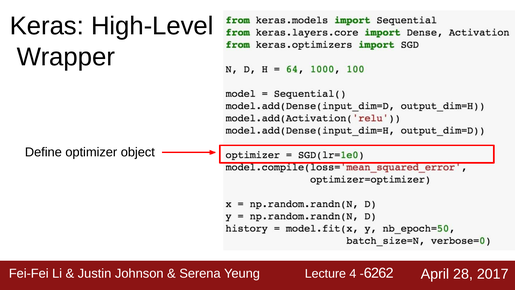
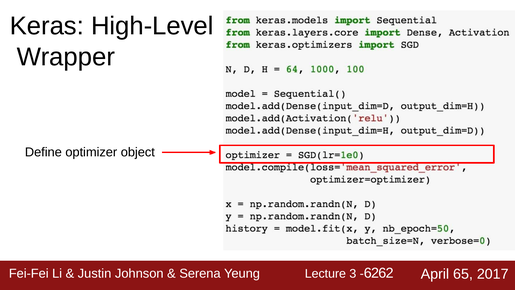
4: 4 -> 3
28: 28 -> 65
